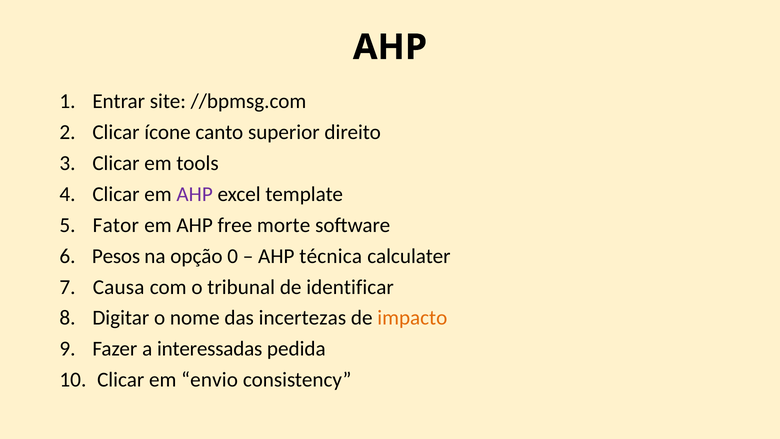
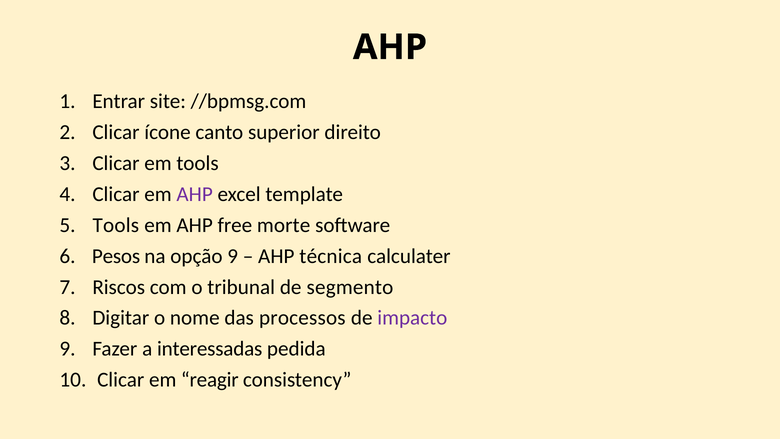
Fator at (116, 225): Fator -> Tools
opção 0: 0 -> 9
Causa: Causa -> Riscos
identificar: identificar -> segmento
incertezas: incertezas -> processos
impacto colour: orange -> purple
envio: envio -> reagir
